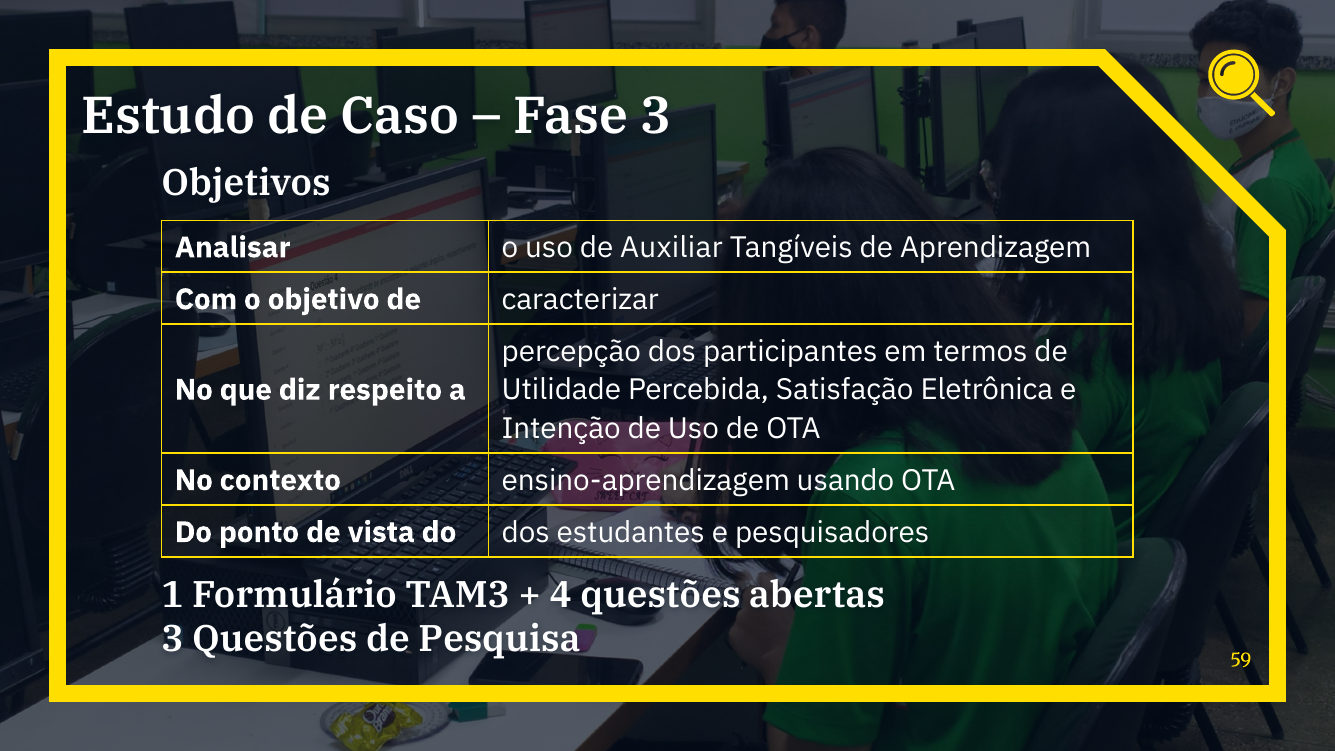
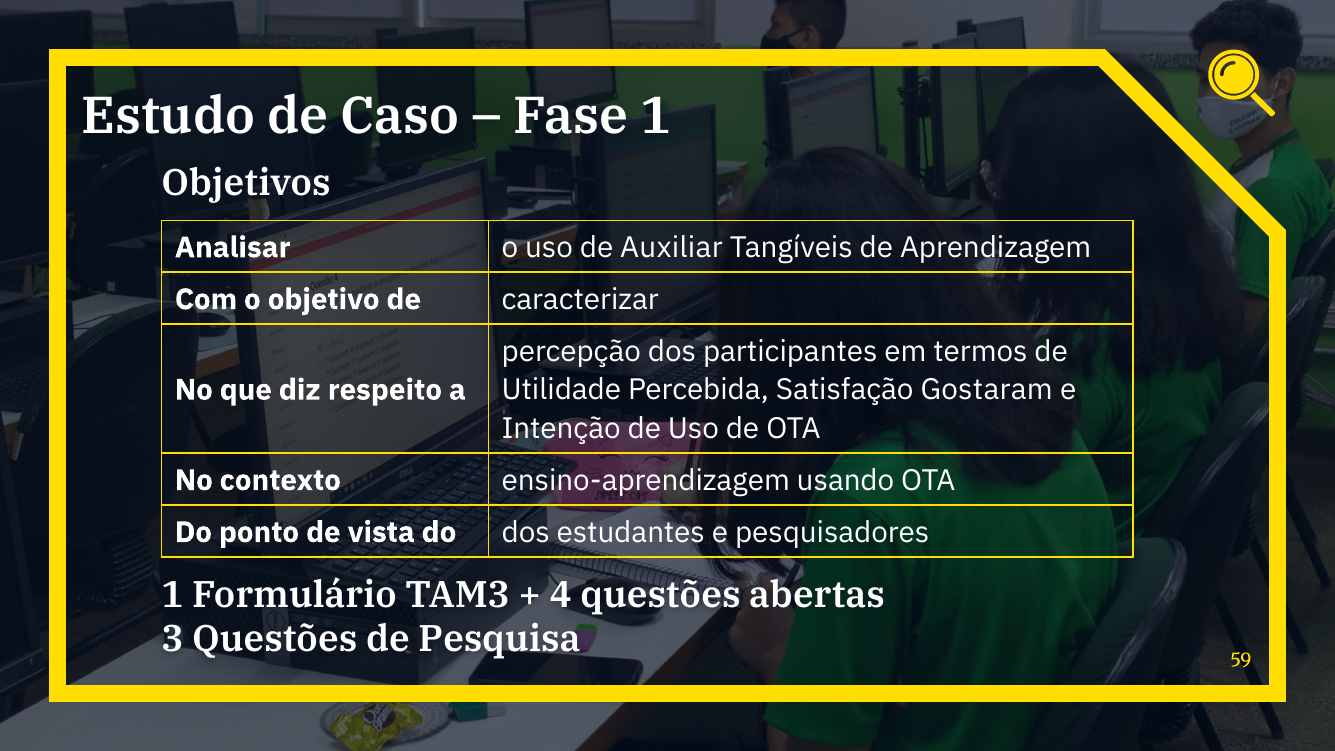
Fase 3: 3 -> 1
Eletrônica: Eletrônica -> Gostaram
